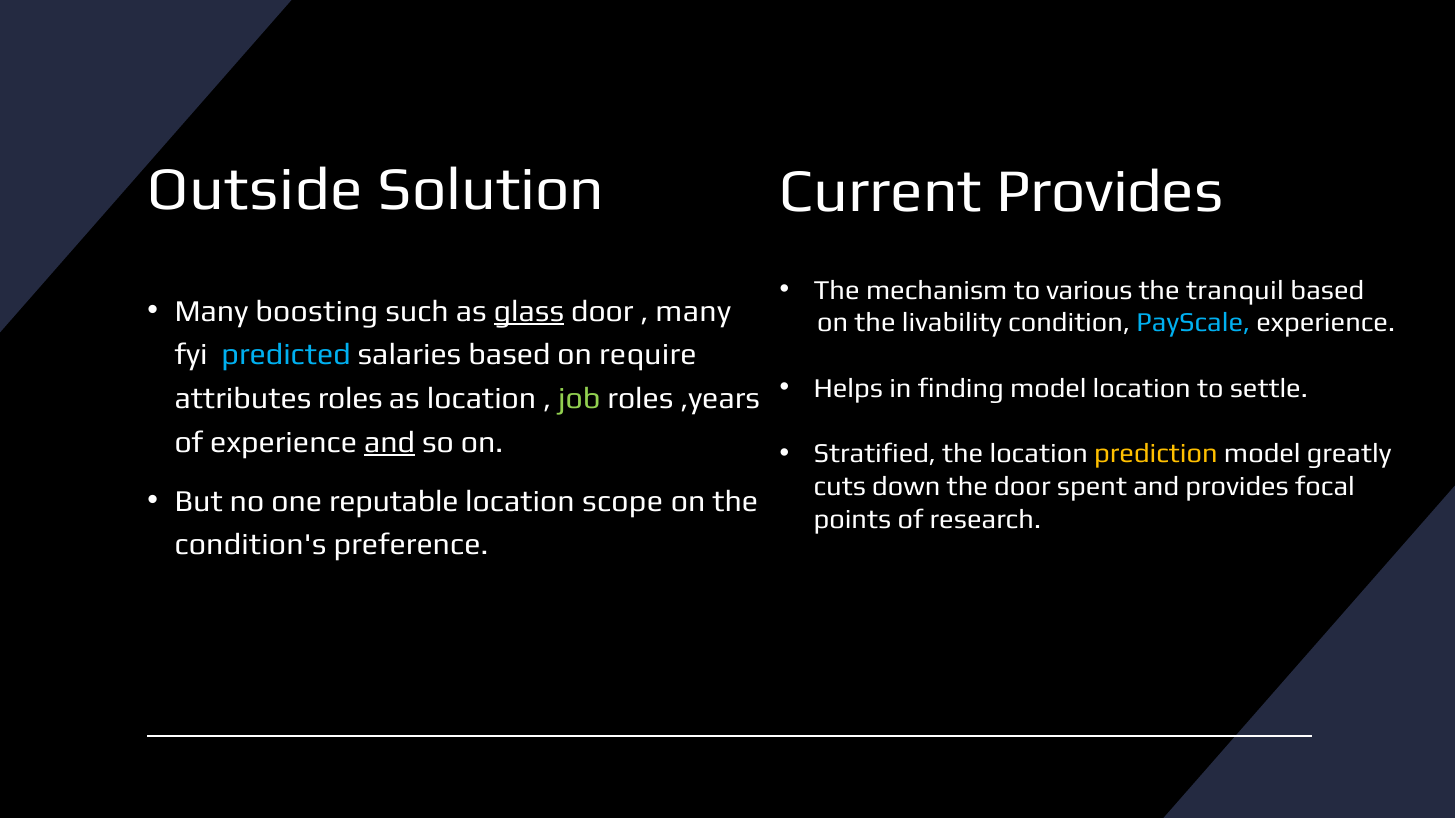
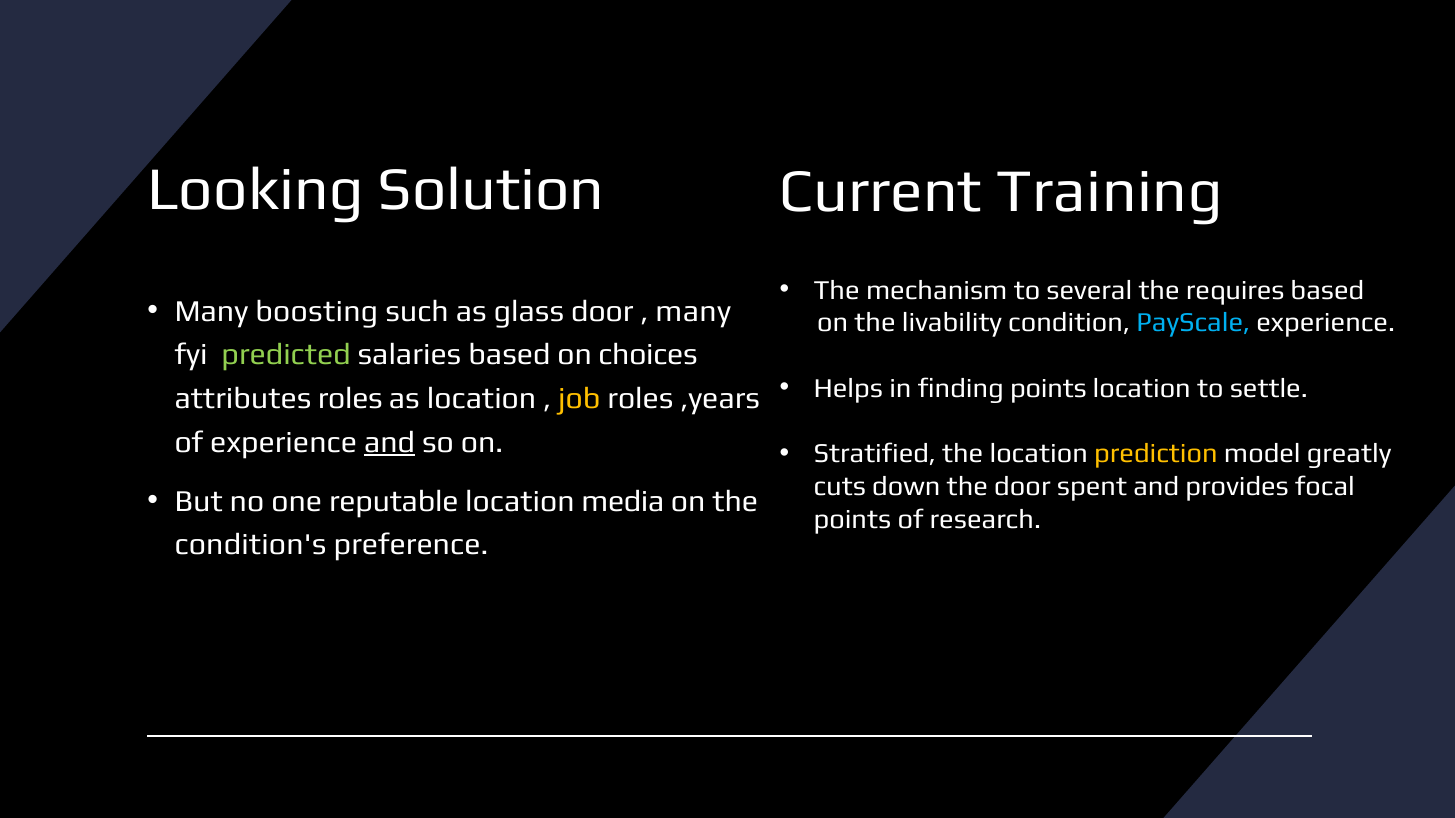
Outside: Outside -> Looking
Current Provides: Provides -> Training
various: various -> several
tranquil: tranquil -> requires
glass underline: present -> none
predicted colour: light blue -> light green
require: require -> choices
finding model: model -> points
job colour: light green -> yellow
scope: scope -> media
